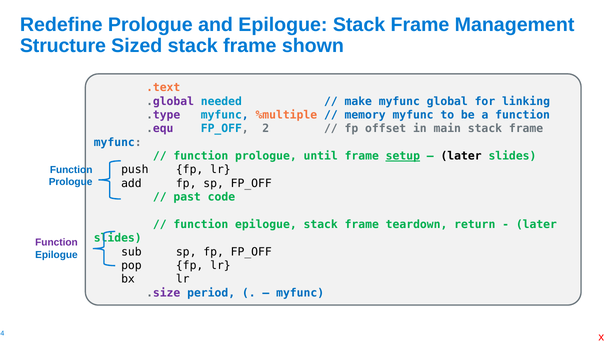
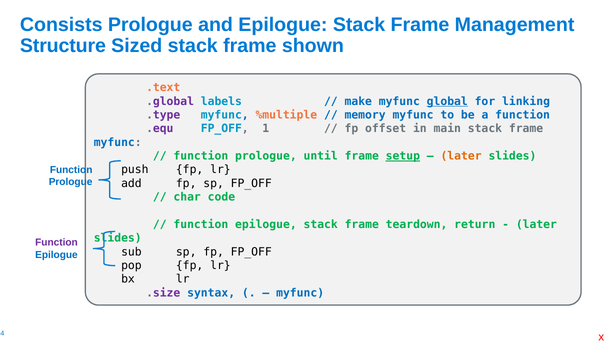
Redefine: Redefine -> Consists
needed: needed -> labels
global underline: none -> present
2: 2 -> 1
later at (461, 156) colour: black -> orange
past: past -> char
period: period -> syntax
